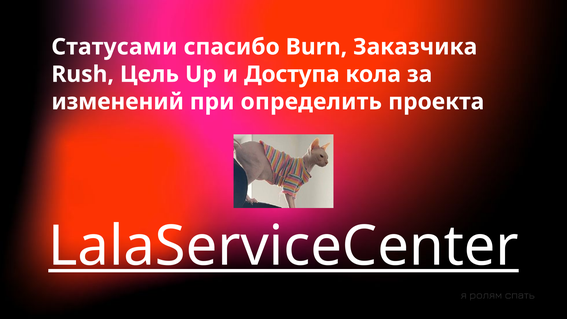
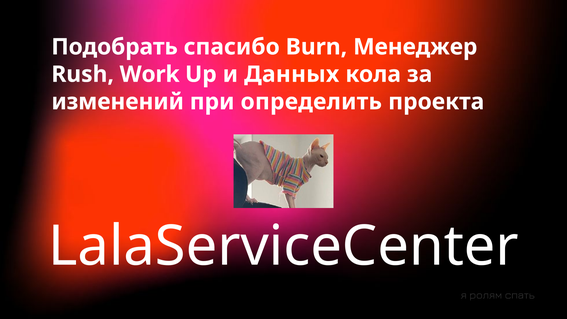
Статусами: Статусами -> Подобрать
Заказчика: Заказчика -> Менеджер
Цель: Цель -> Work
Доступа: Доступа -> Данных
LalaServiceCenter underline: present -> none
